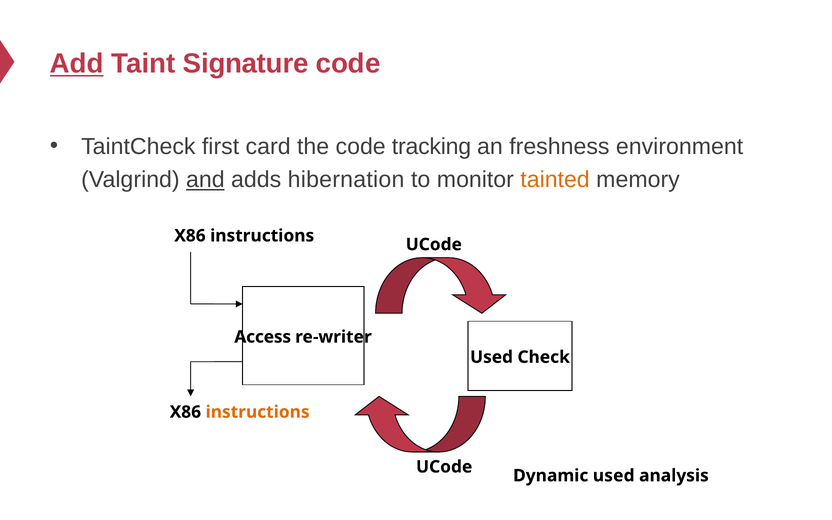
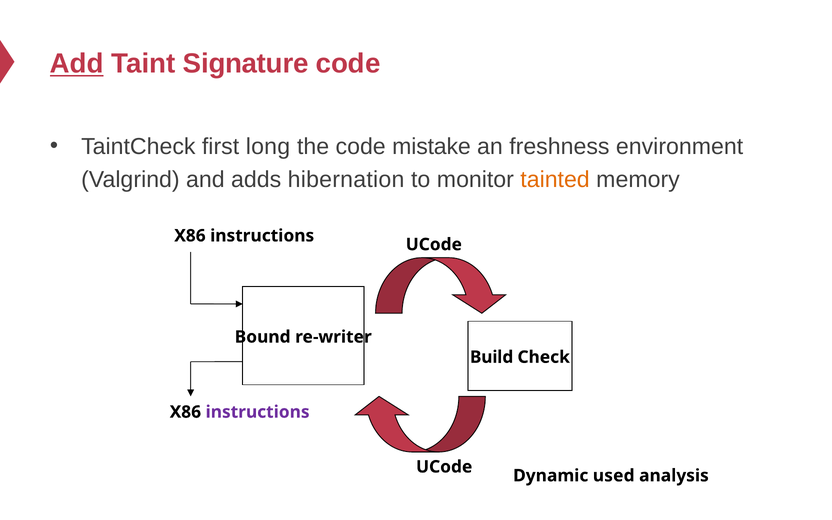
card: card -> long
tracking: tracking -> mistake
and underline: present -> none
Access: Access -> Bound
Used at (492, 357): Used -> Build
instructions at (258, 412) colour: orange -> purple
